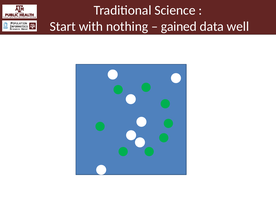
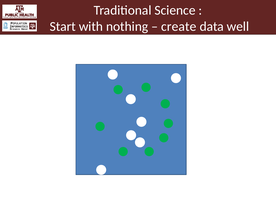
gained: gained -> create
